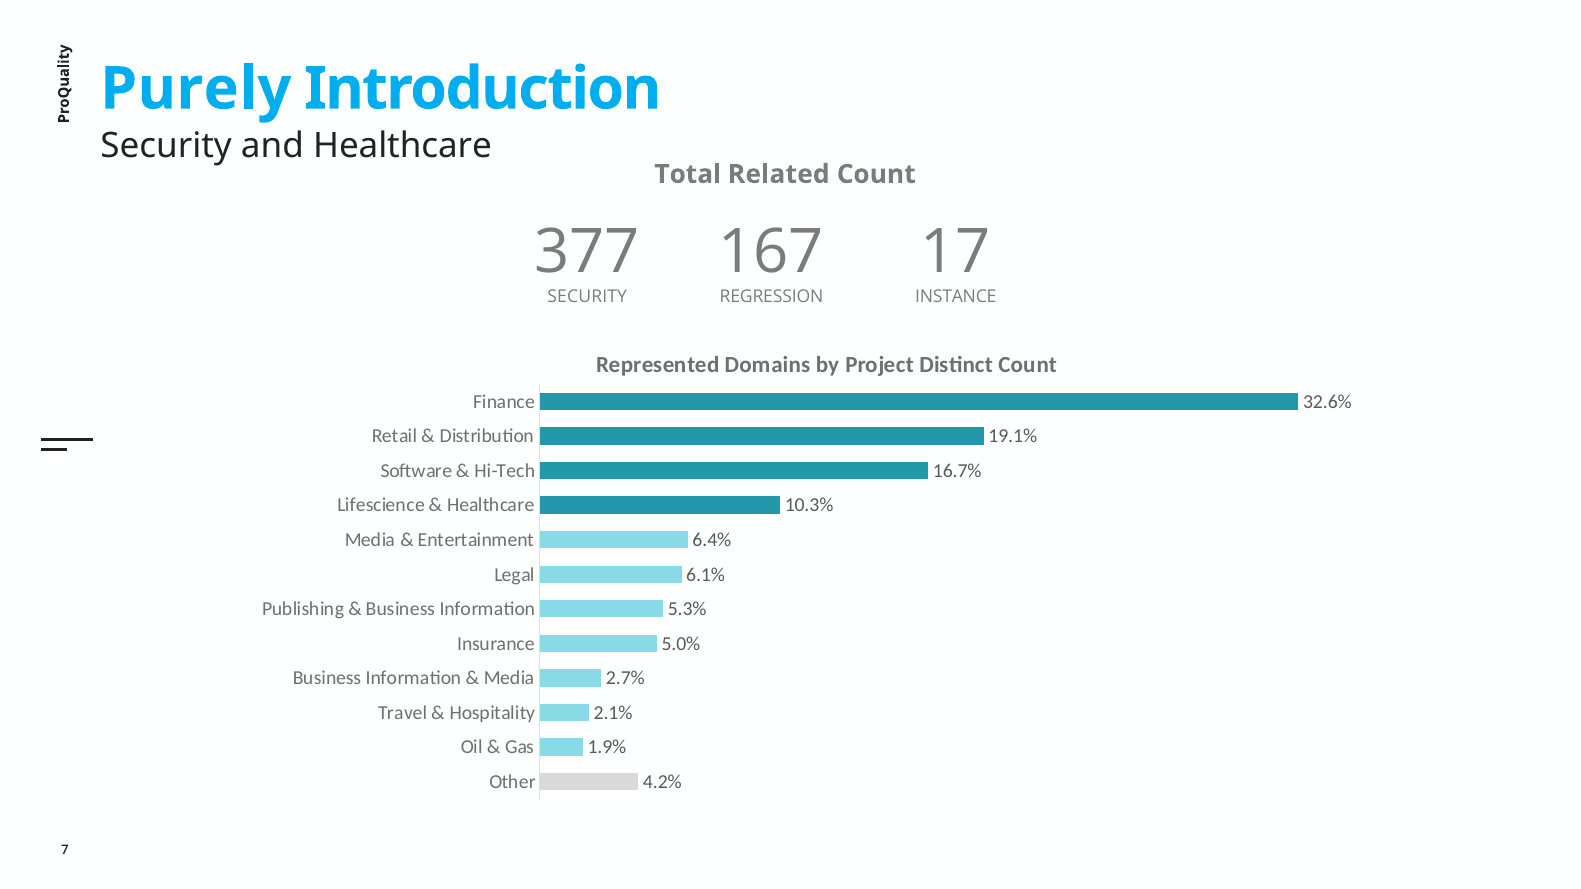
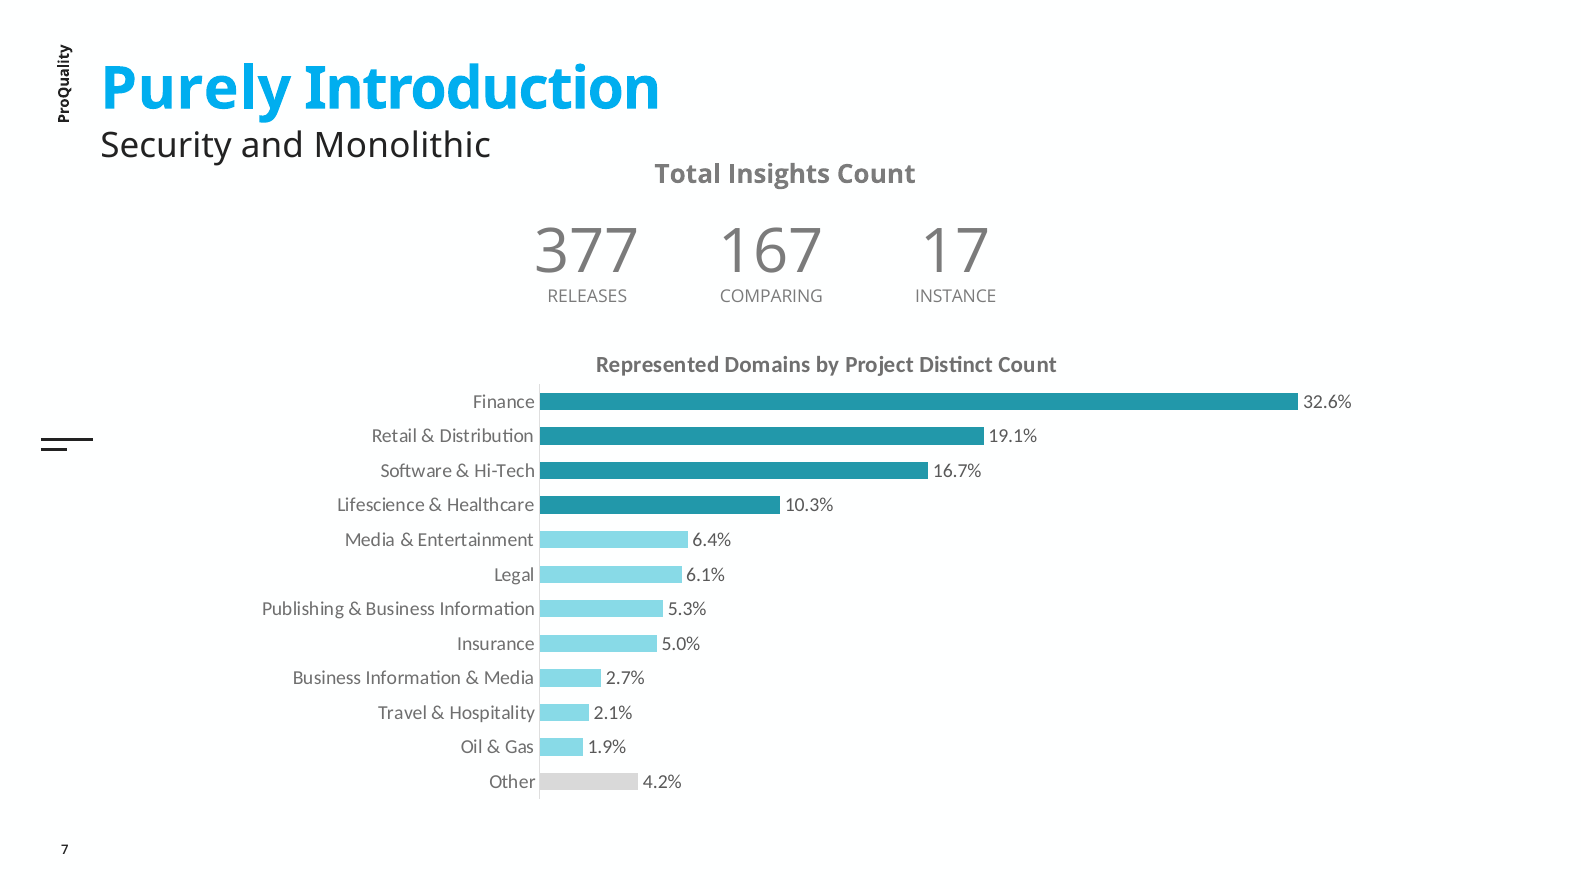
and Healthcare: Healthcare -> Monolithic
Related: Related -> Insights
SECURITY at (587, 297): SECURITY -> RELEASES
REGRESSION: REGRESSION -> COMPARING
